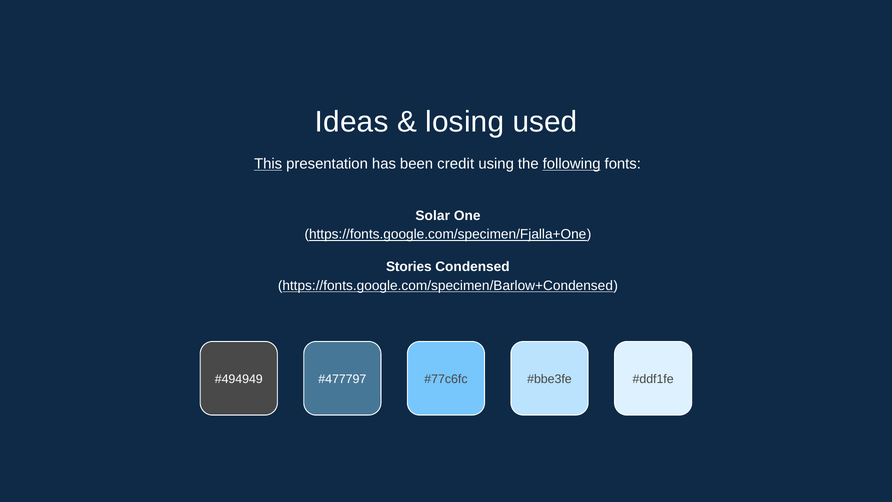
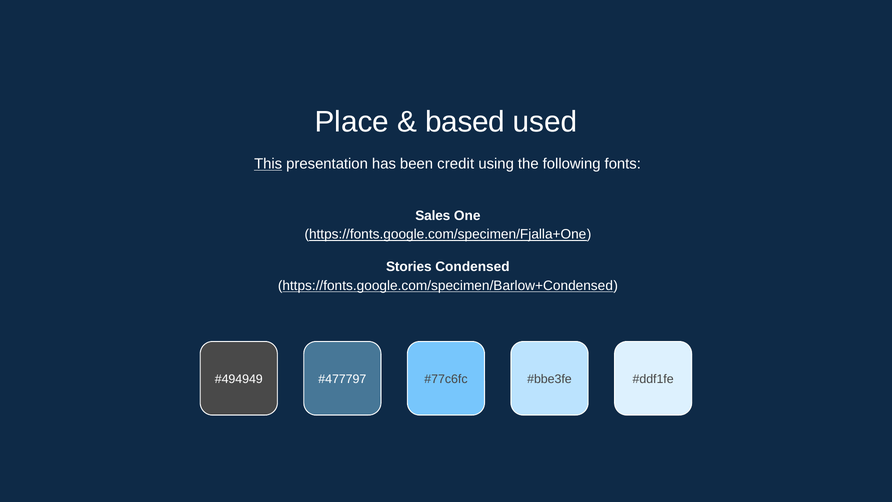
Ideas: Ideas -> Place
losing: losing -> based
following underline: present -> none
Solar: Solar -> Sales
